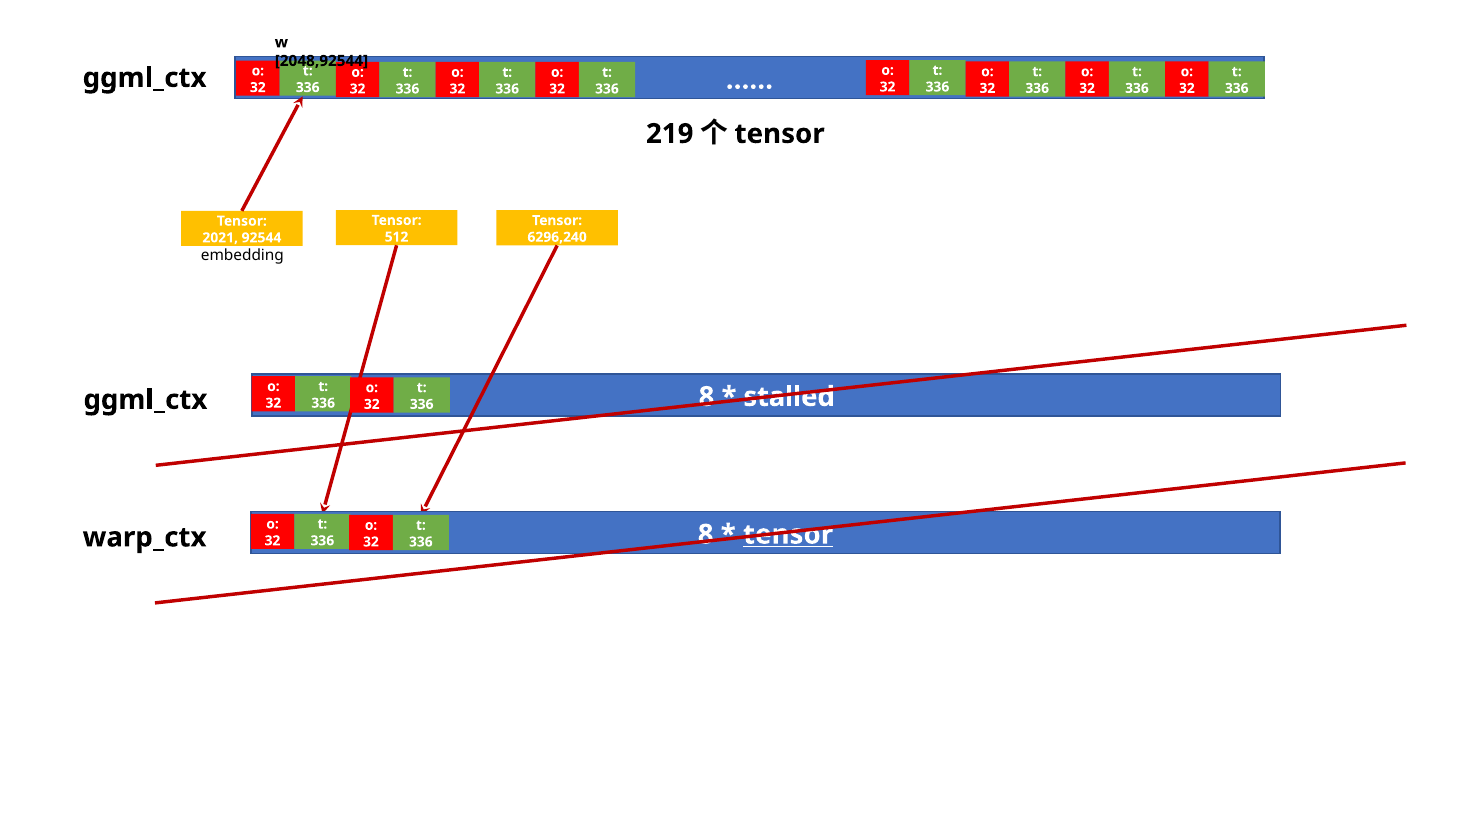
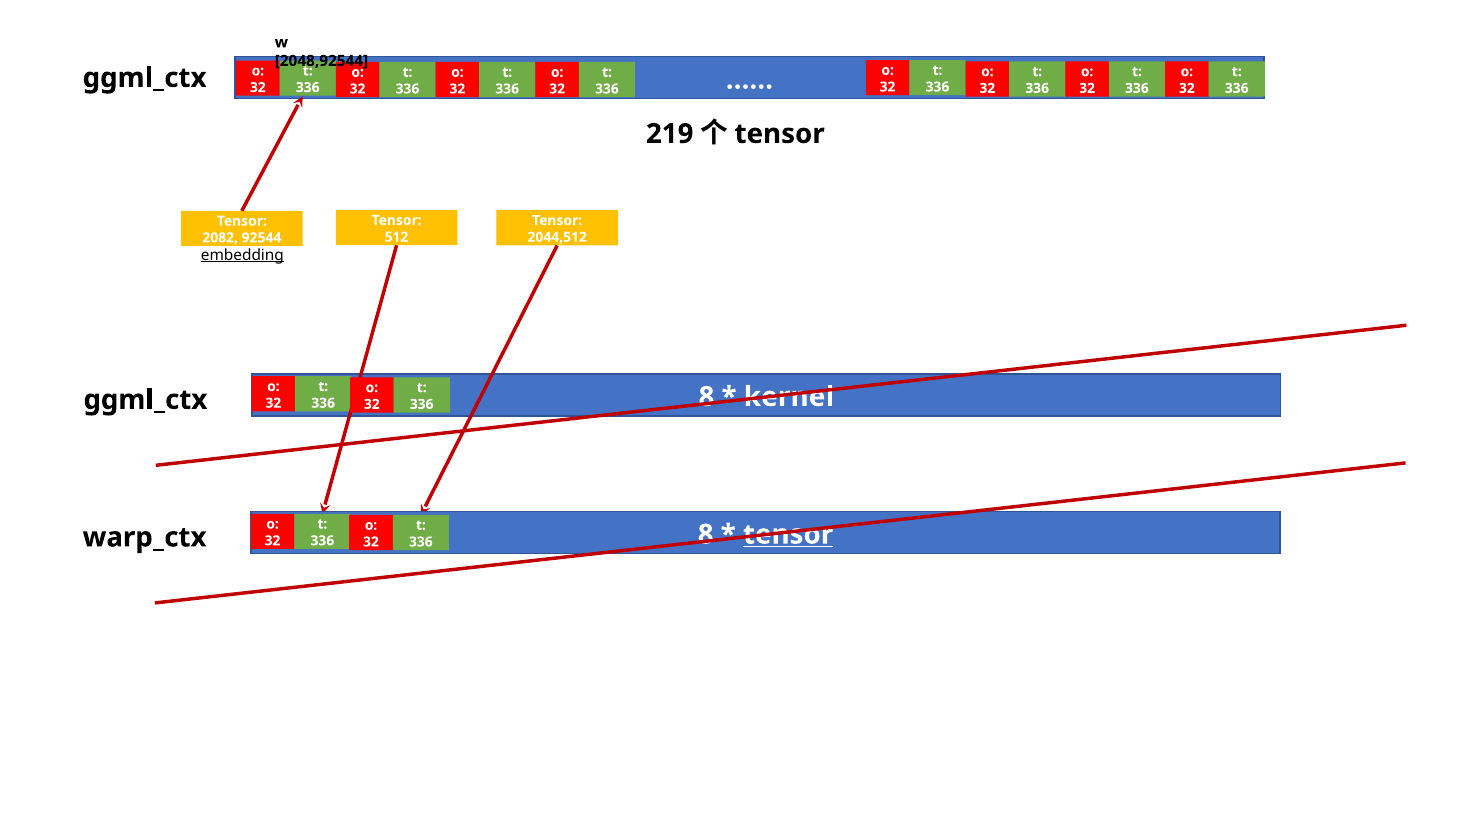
6296,240: 6296,240 -> 2044,512
2021: 2021 -> 2082
embedding underline: none -> present
stalled: stalled -> kernel
